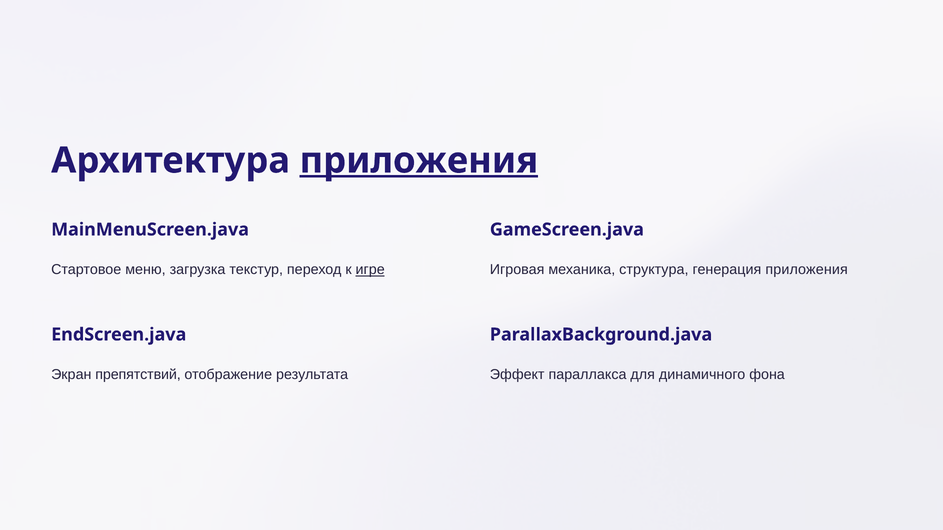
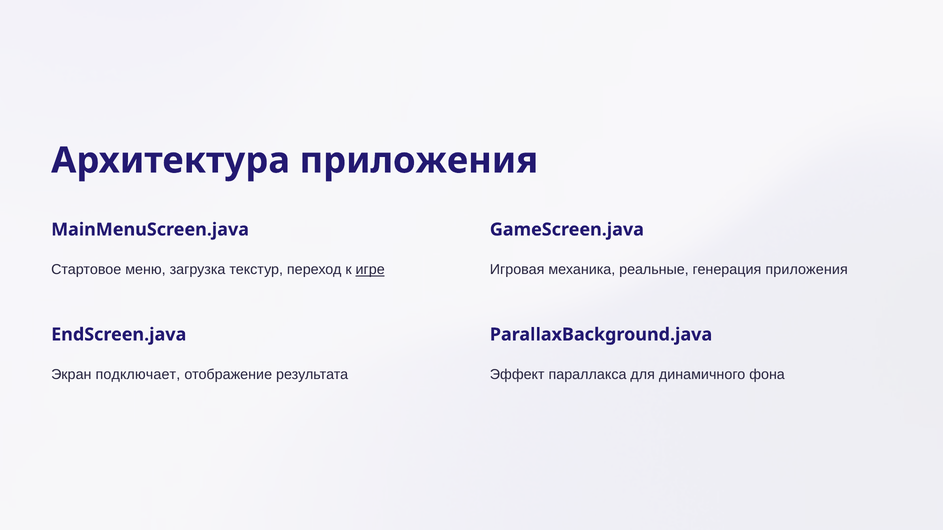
приложения at (419, 161) underline: present -> none
структура: структура -> реальные
препятствий: препятствий -> подключает
